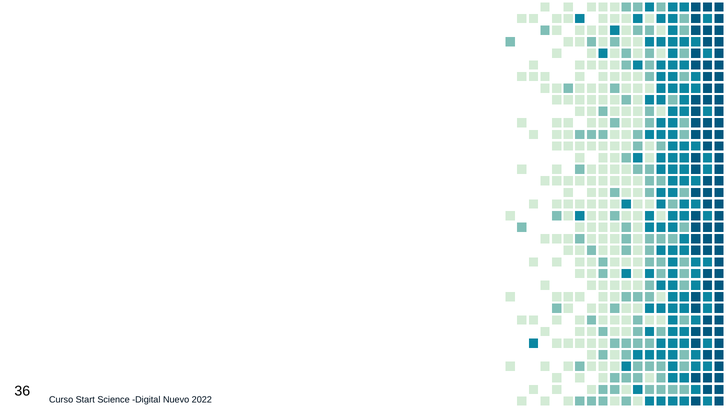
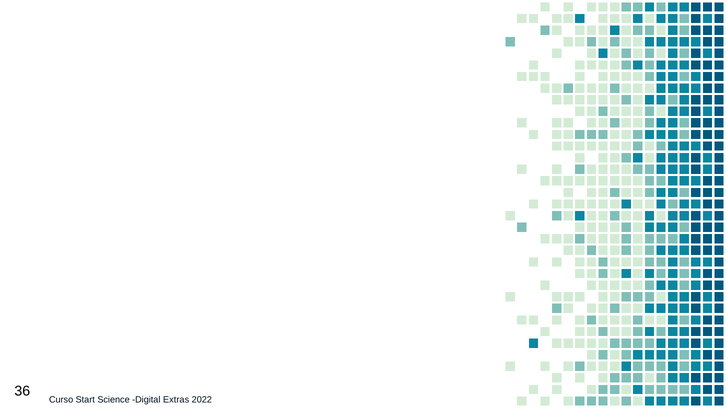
Nuevo: Nuevo -> Extras
